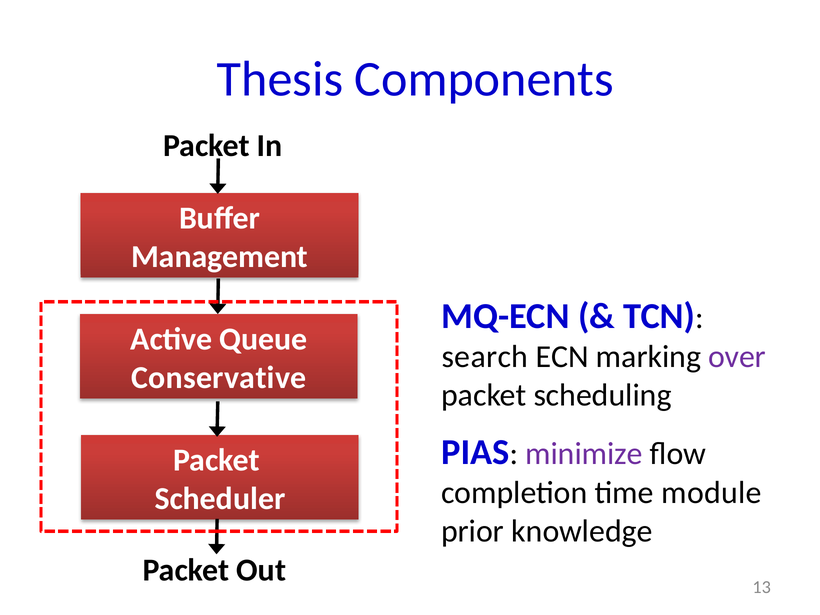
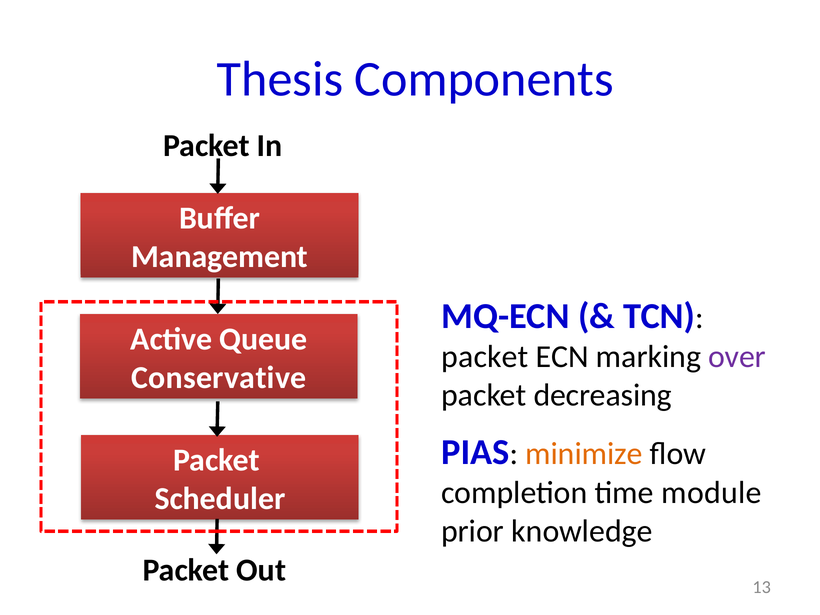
search at (485, 357): search -> packet
scheduling: scheduling -> decreasing
minimize colour: purple -> orange
